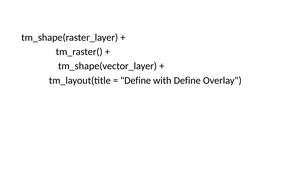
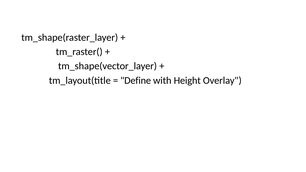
with Define: Define -> Height
